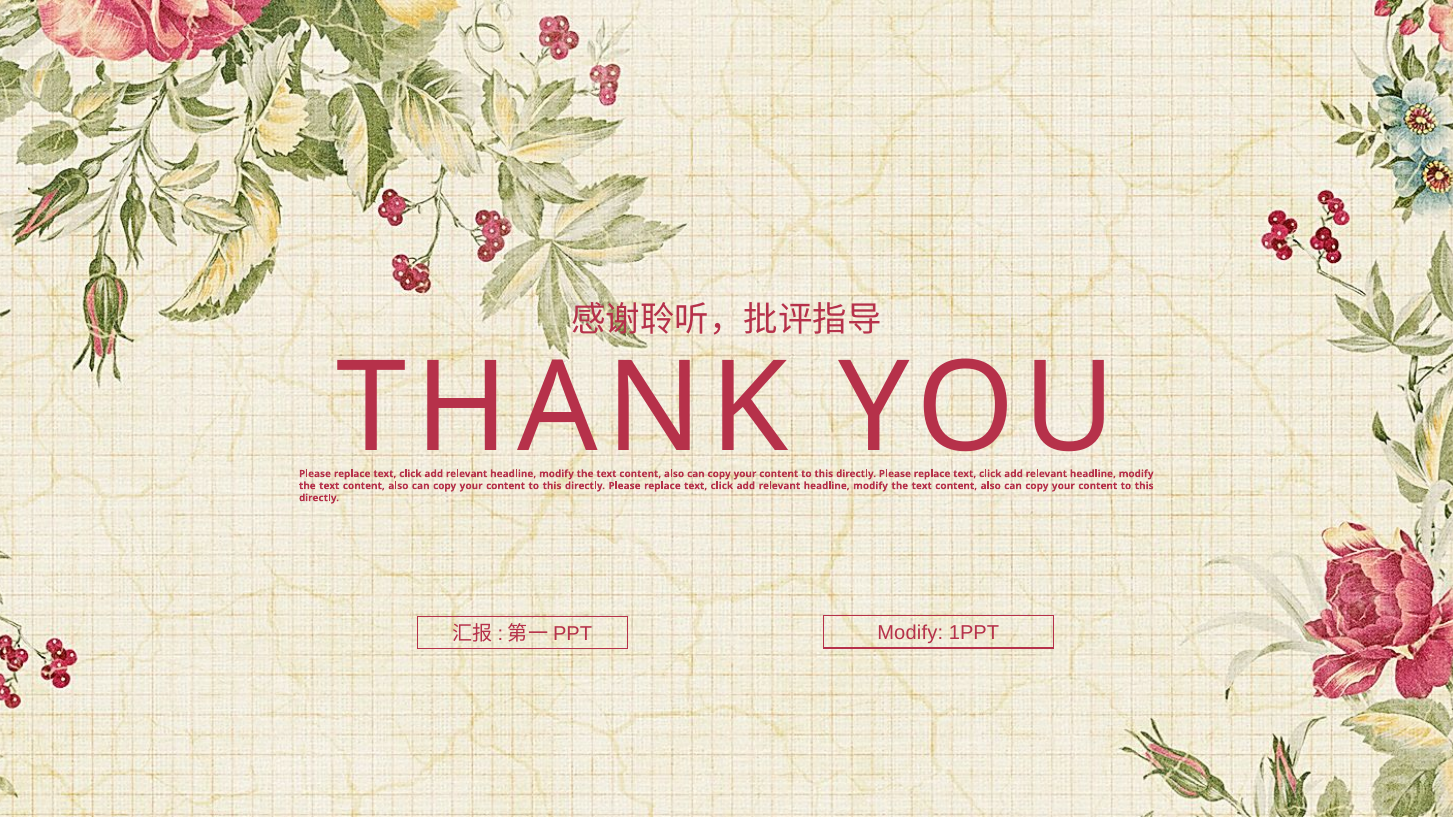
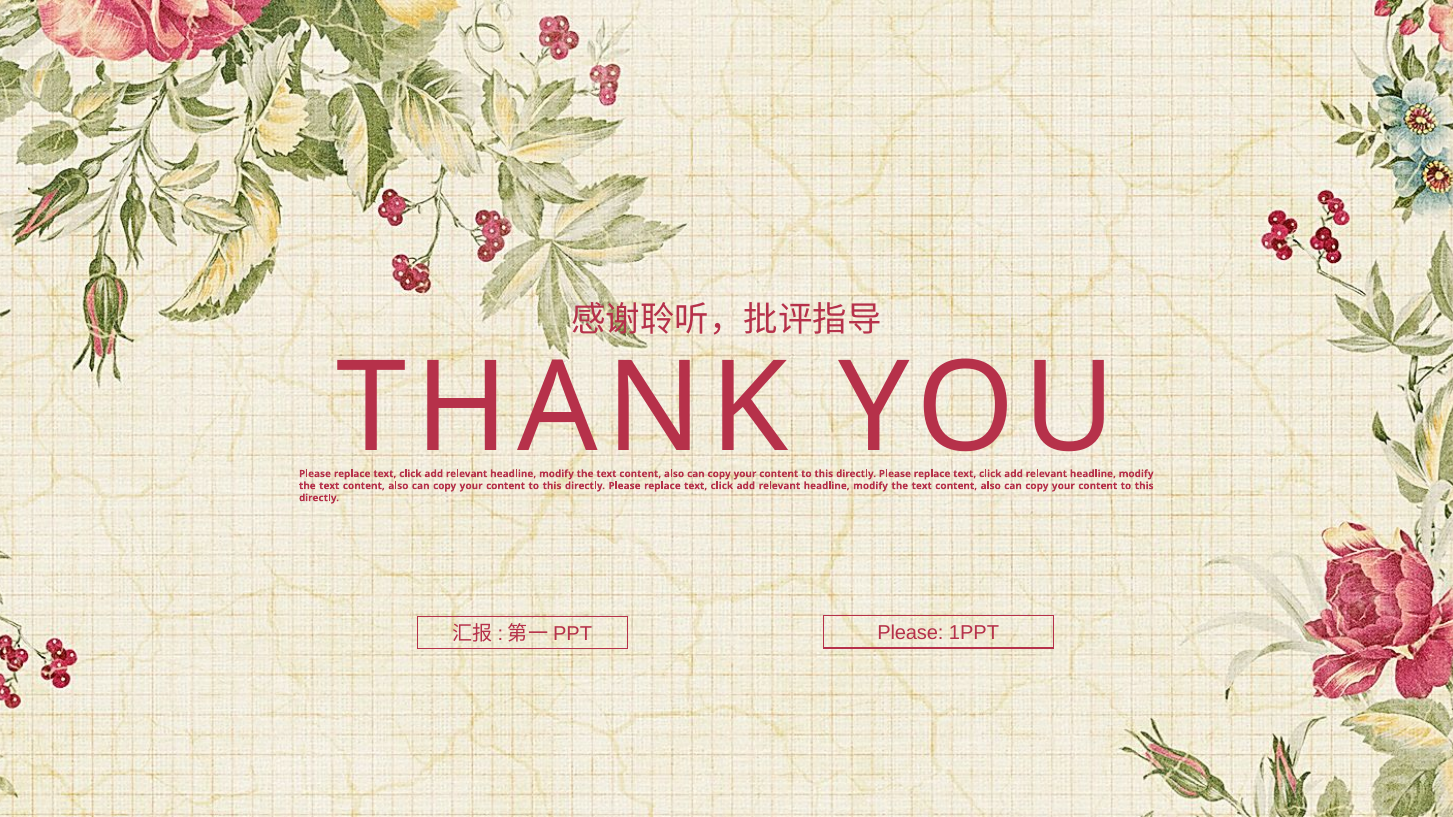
Modify at (910, 634): Modify -> Please
